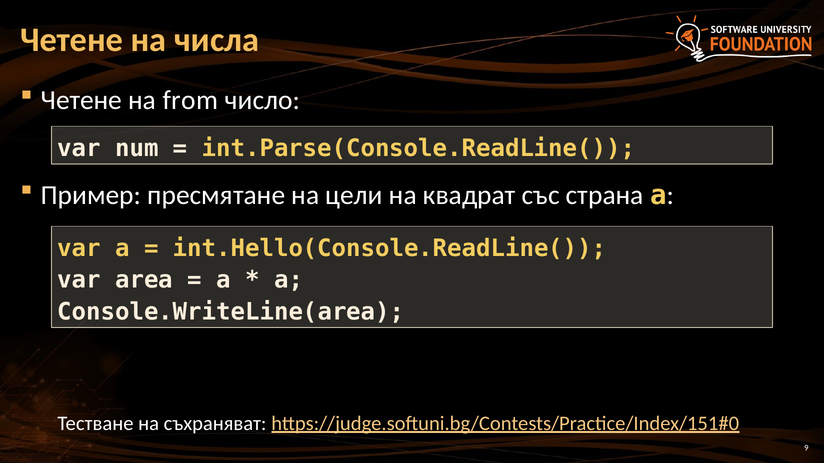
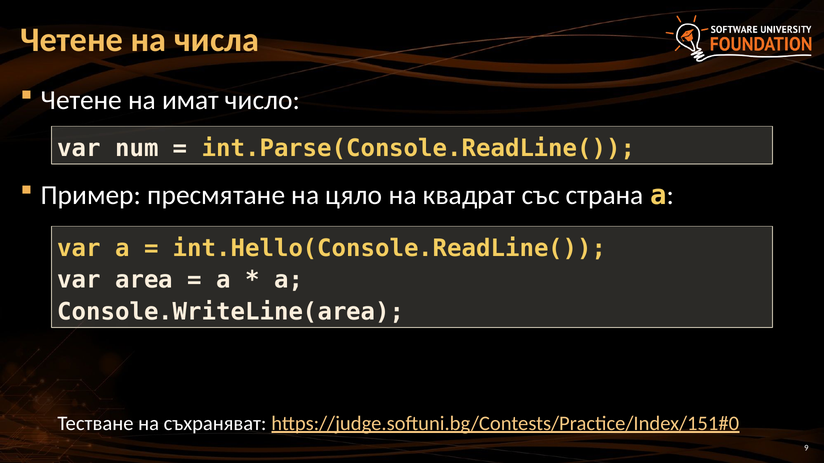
from: from -> имат
цели: цели -> цяло
